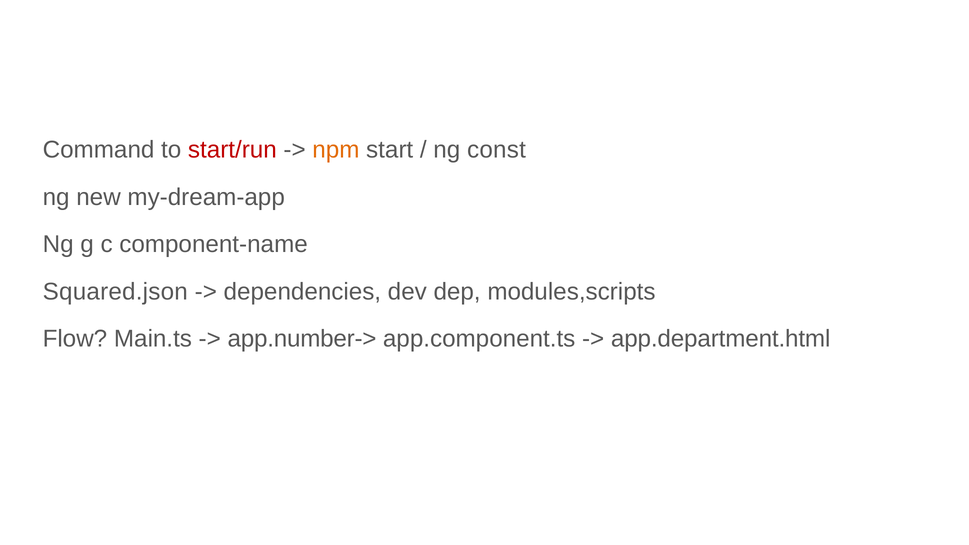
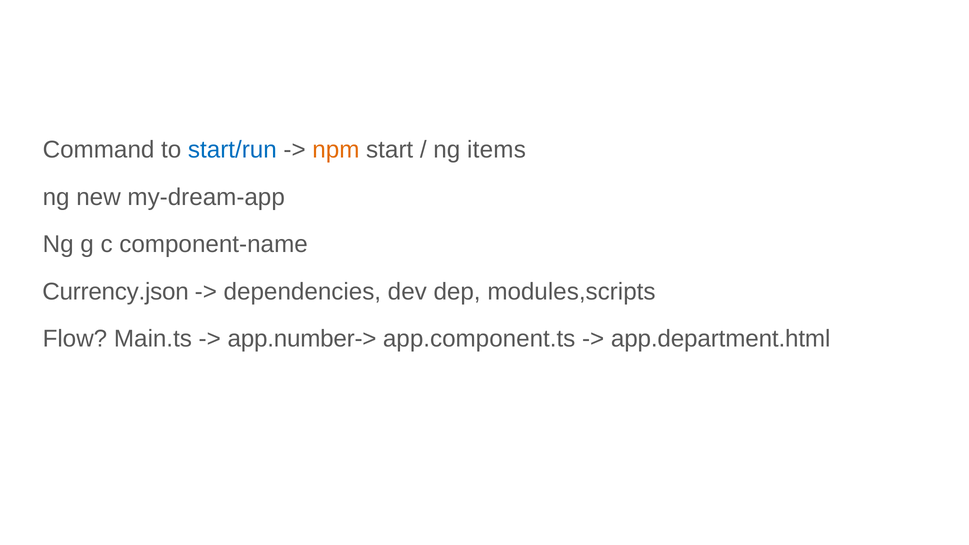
start/run colour: red -> blue
const: const -> items
Squared.json: Squared.json -> Currency.json
